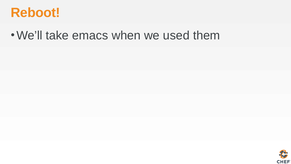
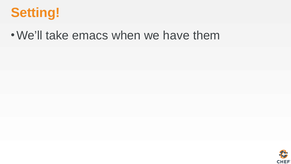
Reboot: Reboot -> Setting
used: used -> have
